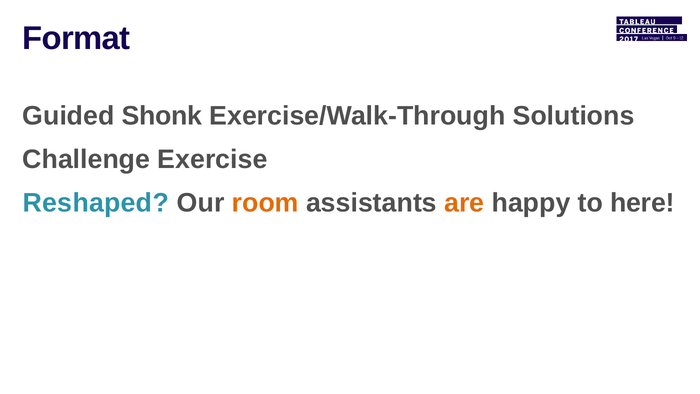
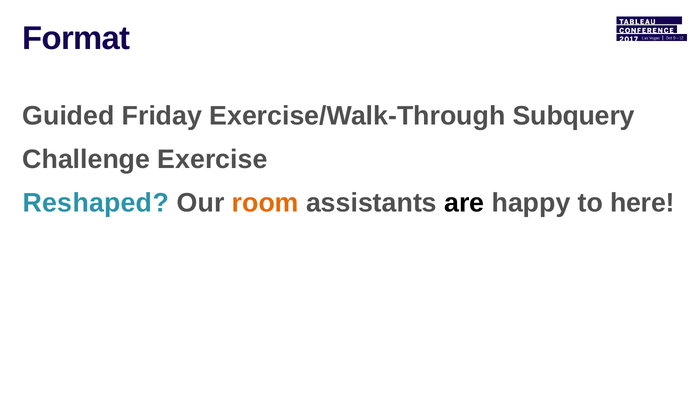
Shonk: Shonk -> Friday
Solutions: Solutions -> Subquery
are colour: orange -> black
